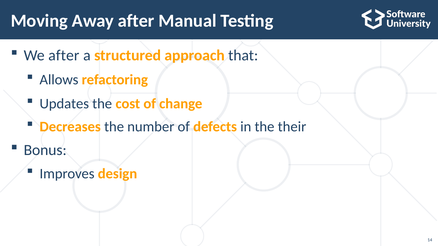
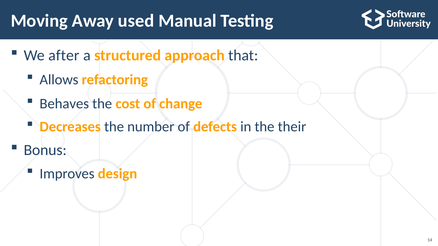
Away after: after -> used
Updates: Updates -> Behaves
